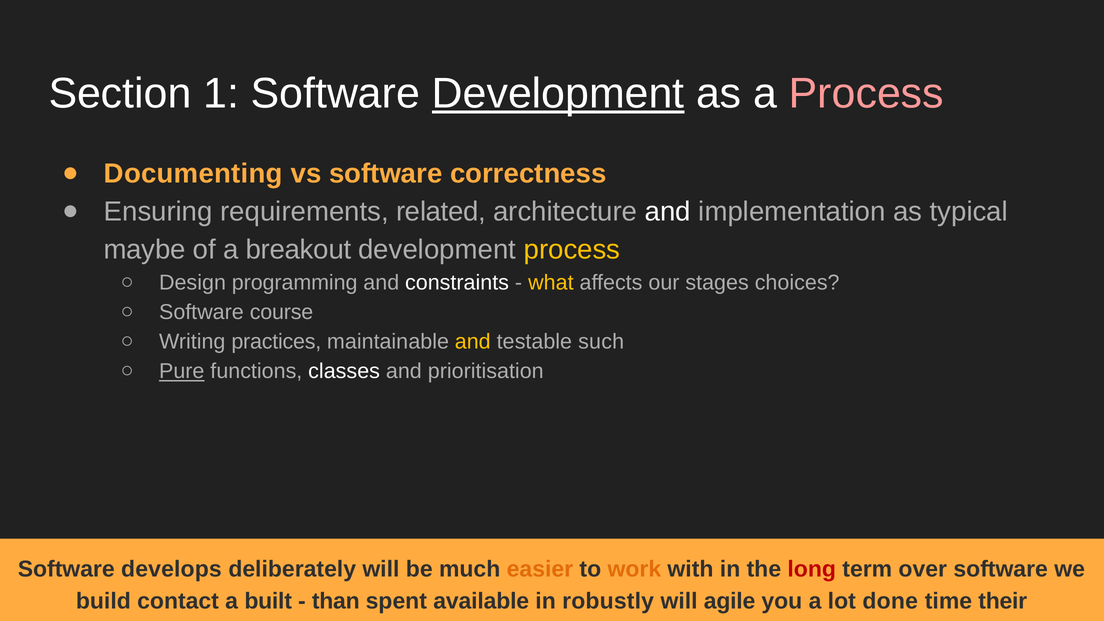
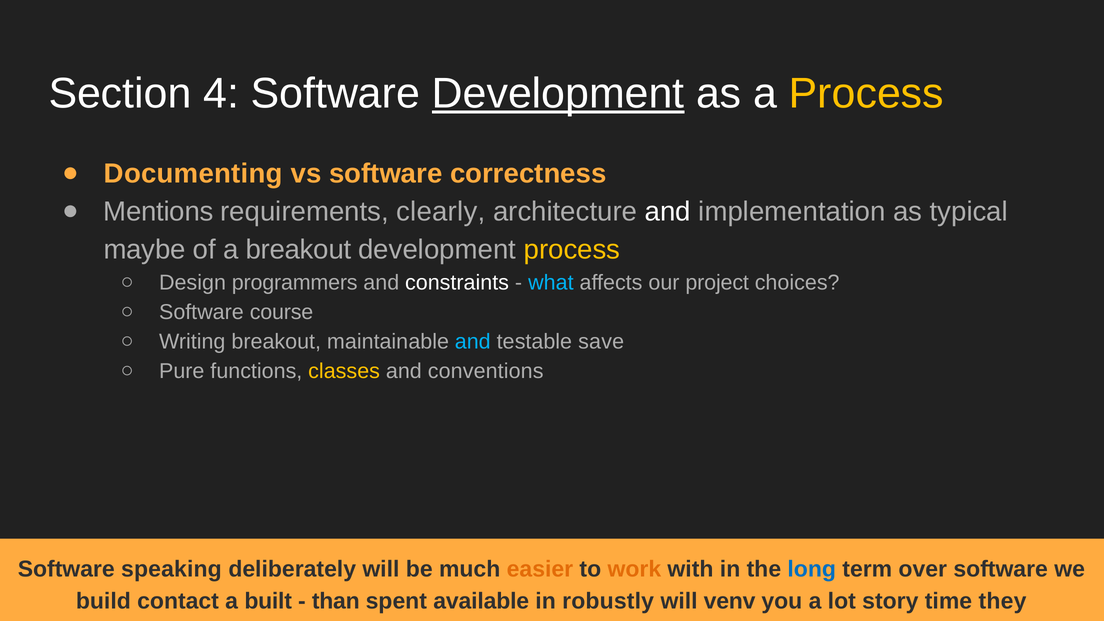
1: 1 -> 4
Process at (866, 94) colour: pink -> yellow
Ensuring: Ensuring -> Mentions
related: related -> clearly
programming: programming -> programmers
what colour: yellow -> light blue
stages: stages -> project
Writing practices: practices -> breakout
and at (473, 342) colour: yellow -> light blue
such: such -> save
Pure underline: present -> none
classes colour: white -> yellow
prioritisation: prioritisation -> conventions
develops: develops -> speaking
long colour: red -> blue
agile: agile -> venv
done: done -> story
their: their -> they
